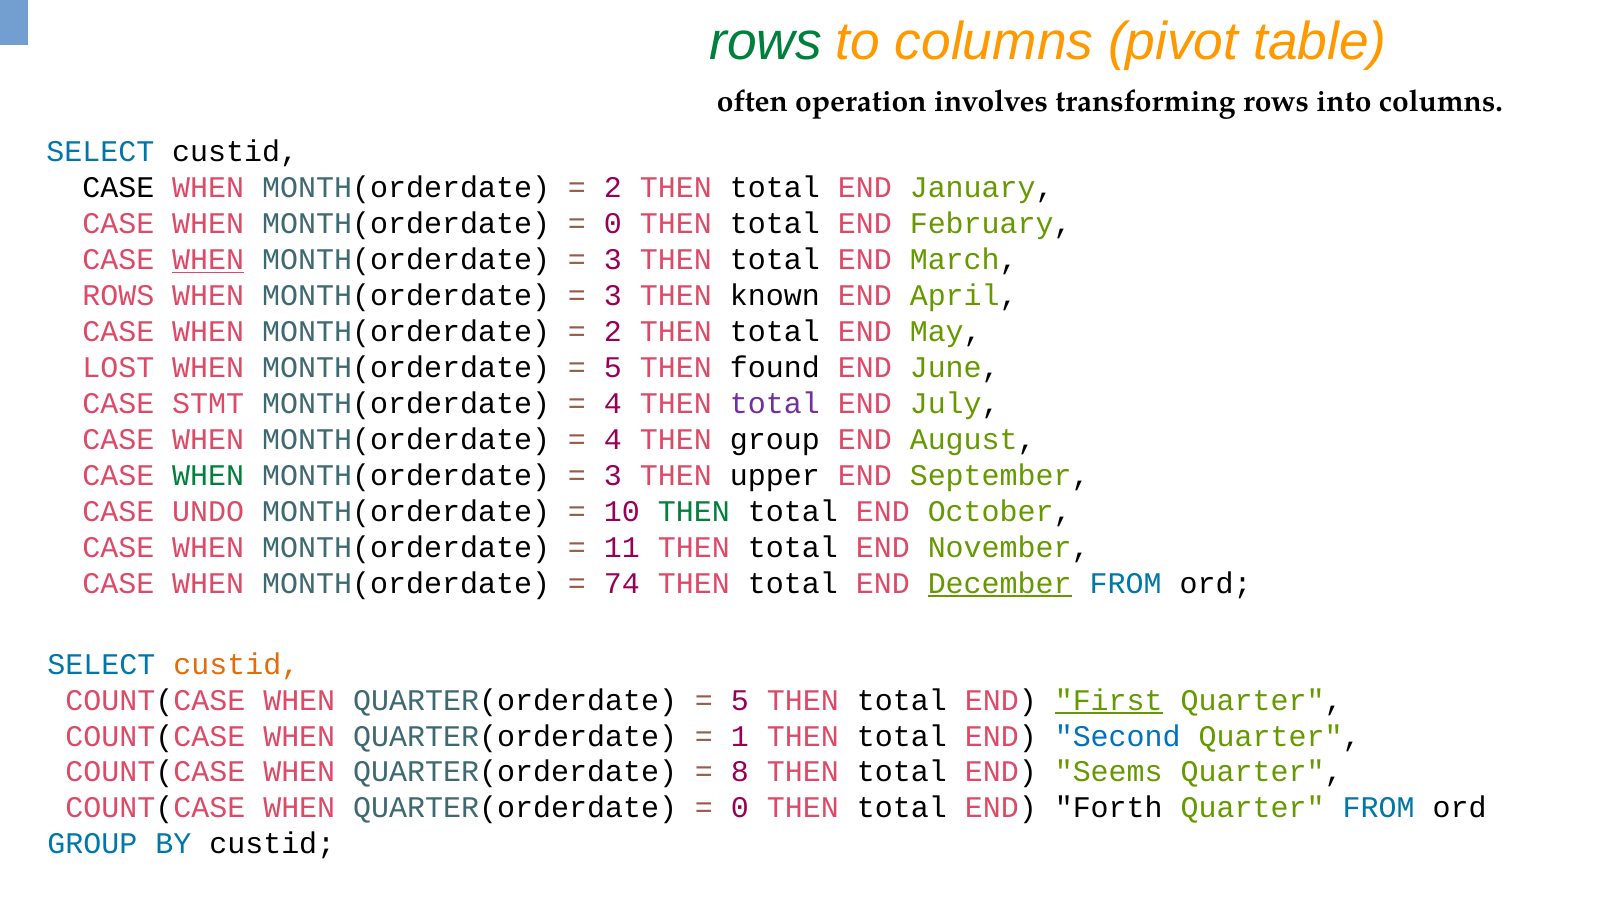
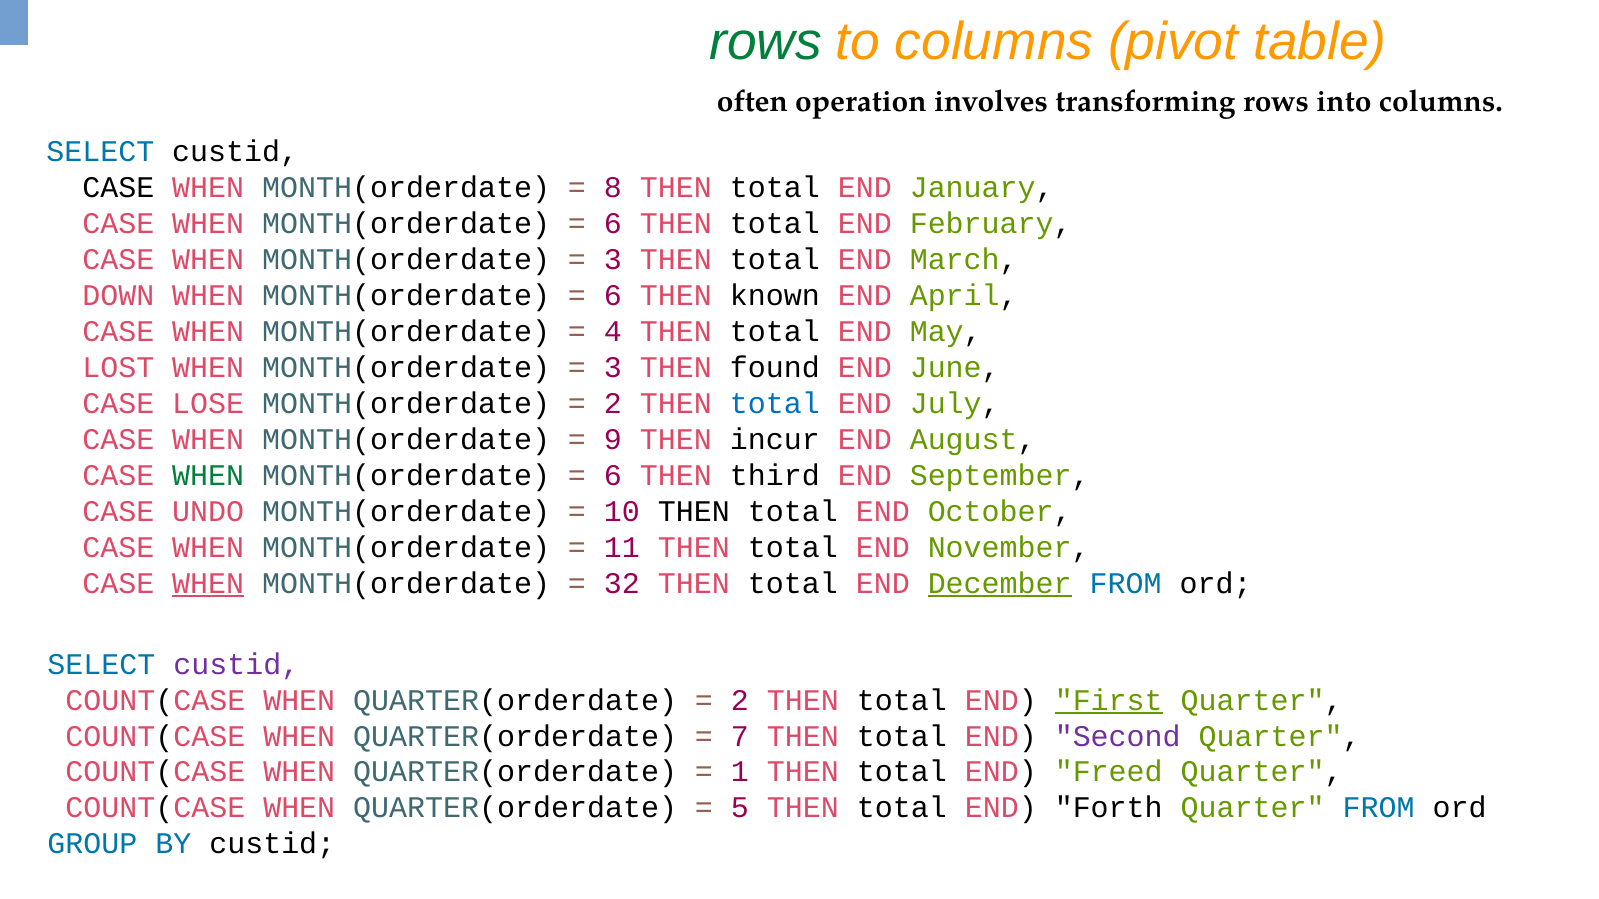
2 at (613, 188): 2 -> 8
0 at (613, 224): 0 -> 6
WHEN at (208, 260) underline: present -> none
ROWS at (118, 296): ROWS -> DOWN
3 at (613, 296): 3 -> 6
2 at (613, 332): 2 -> 4
5 at (613, 368): 5 -> 3
STMT: STMT -> LOSE
4 at (613, 404): 4 -> 2
total at (775, 404) colour: purple -> blue
4 at (613, 440): 4 -> 9
THEN group: group -> incur
3 at (613, 476): 3 -> 6
upper: upper -> third
THEN at (694, 512) colour: green -> black
WHEN at (208, 584) underline: none -> present
74: 74 -> 32
custid at (236, 665) colour: orange -> purple
5 at (740, 700): 5 -> 2
1: 1 -> 7
Second colour: blue -> purple
8: 8 -> 1
Seems: Seems -> Freed
0 at (740, 808): 0 -> 5
